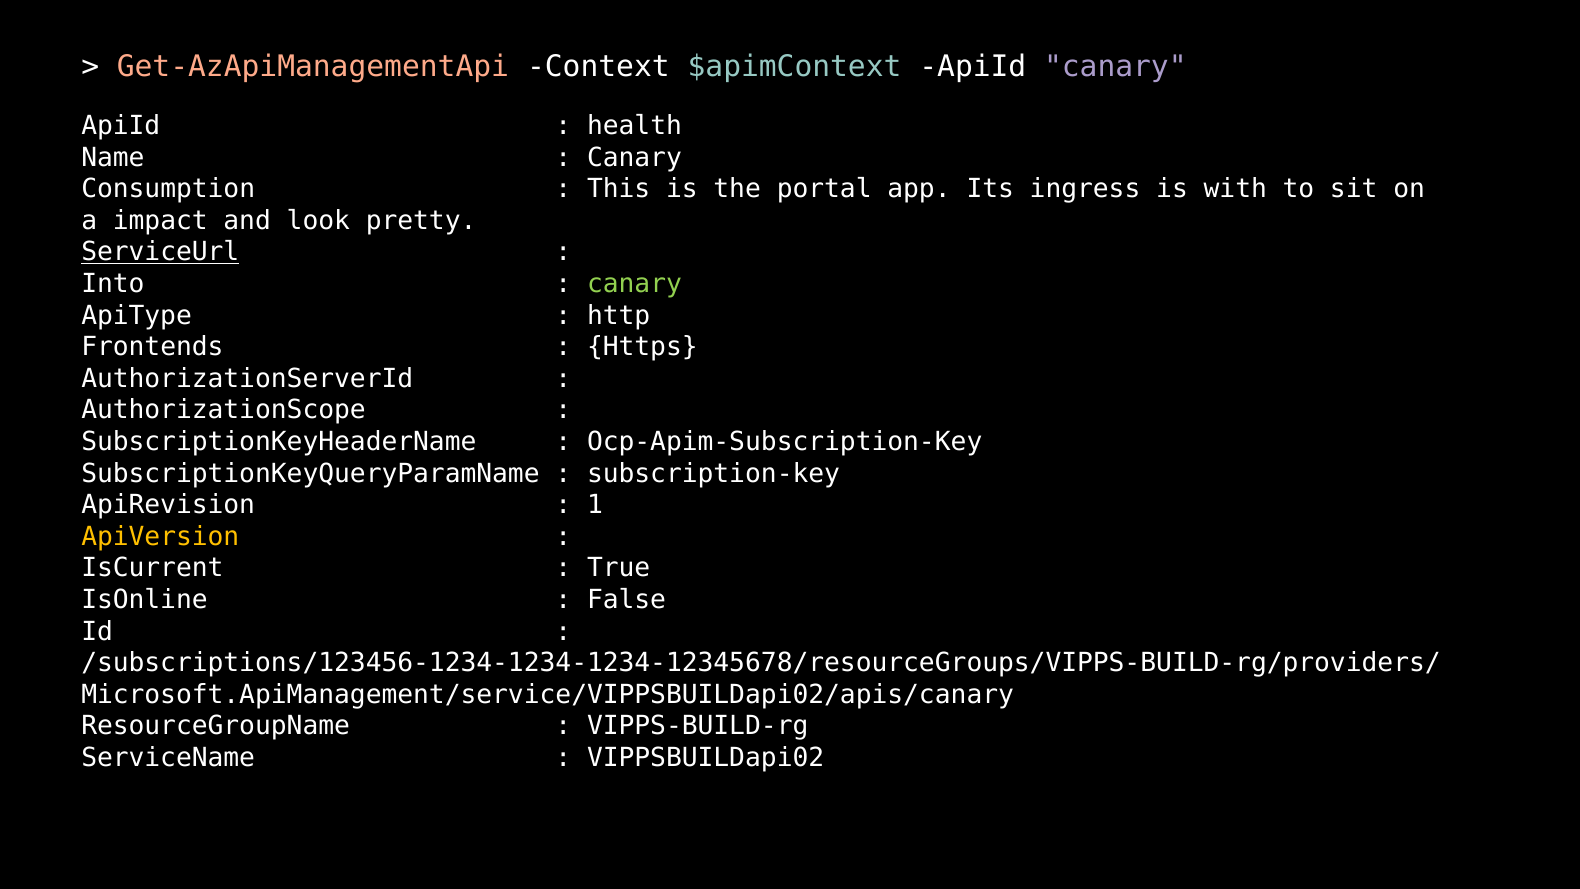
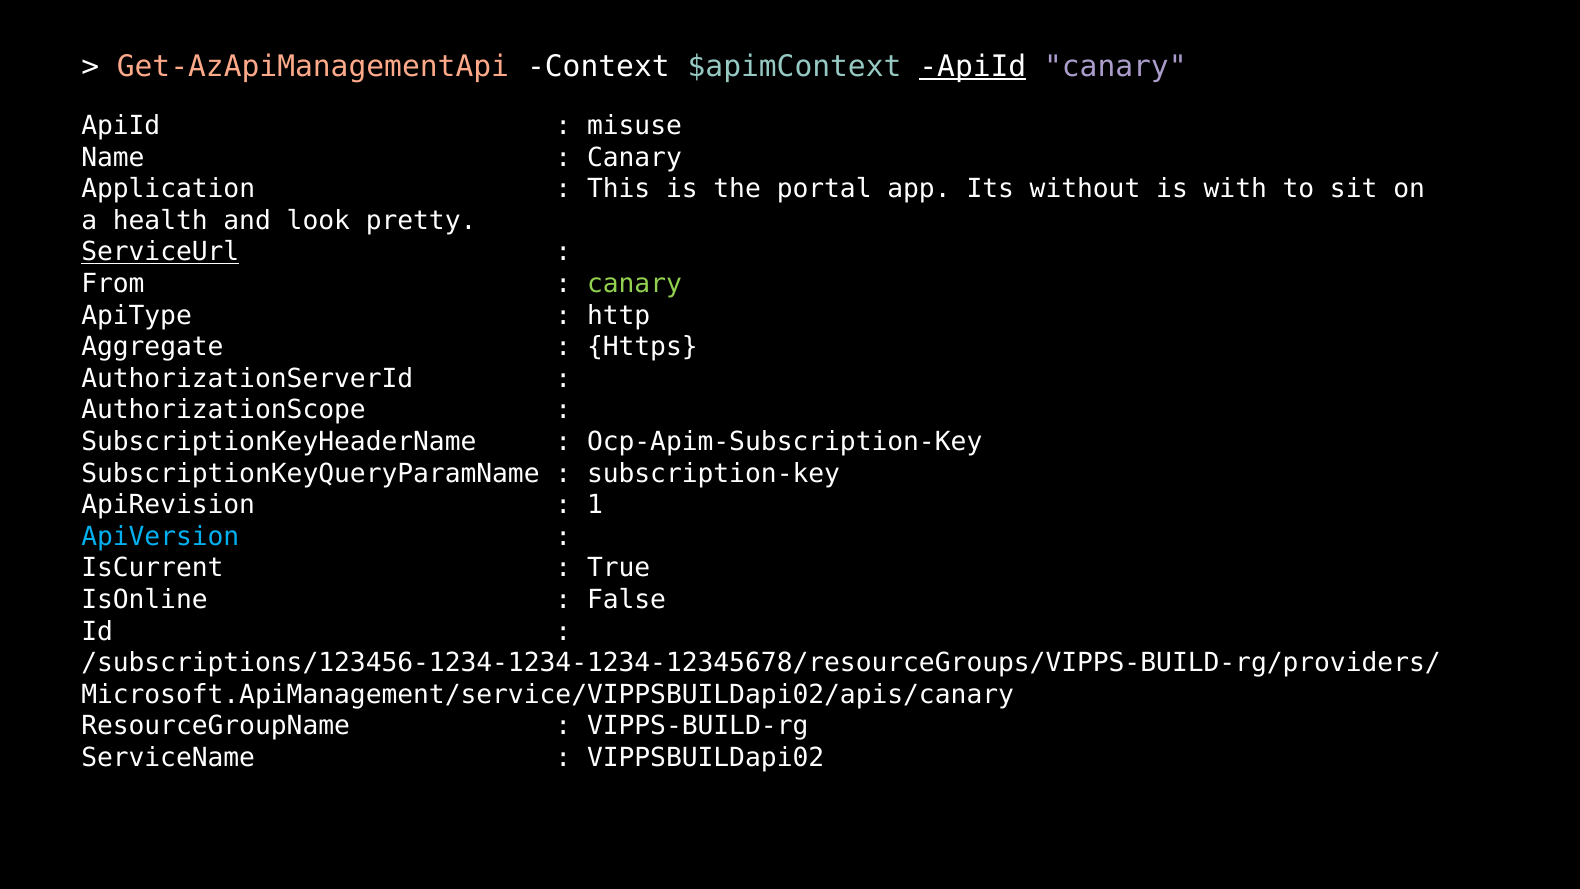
ApiId at (973, 66) underline: none -> present
health: health -> misuse
Consumption: Consumption -> Application
ingress: ingress -> without
impact: impact -> health
Into: Into -> From
Frontends: Frontends -> Aggregate
ApiVersion colour: yellow -> light blue
